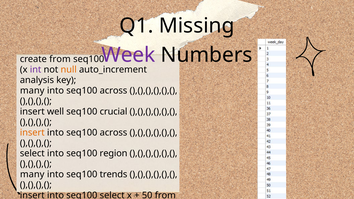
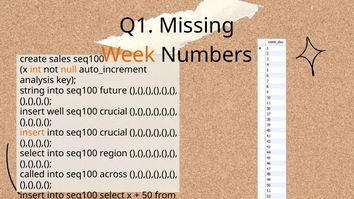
Week colour: purple -> orange
create from: from -> sales
int colour: purple -> orange
many at (32, 91): many -> string
across at (113, 91): across -> future
across at (113, 133): across -> crucial
many at (32, 175): many -> called
trends: trends -> across
